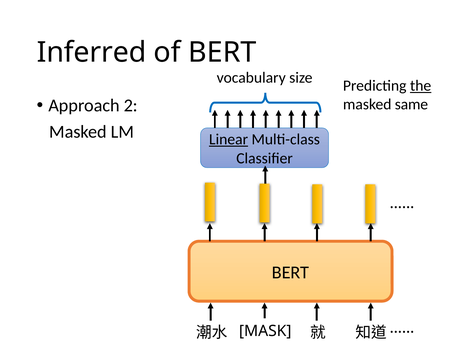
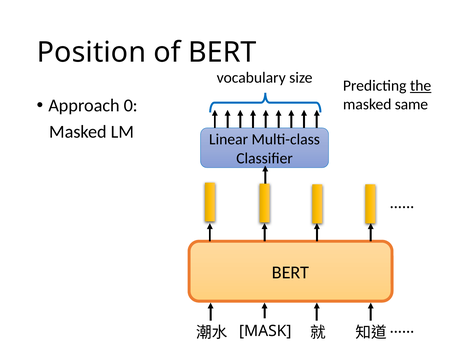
Inferred: Inferred -> Position
2: 2 -> 0
Linear underline: present -> none
